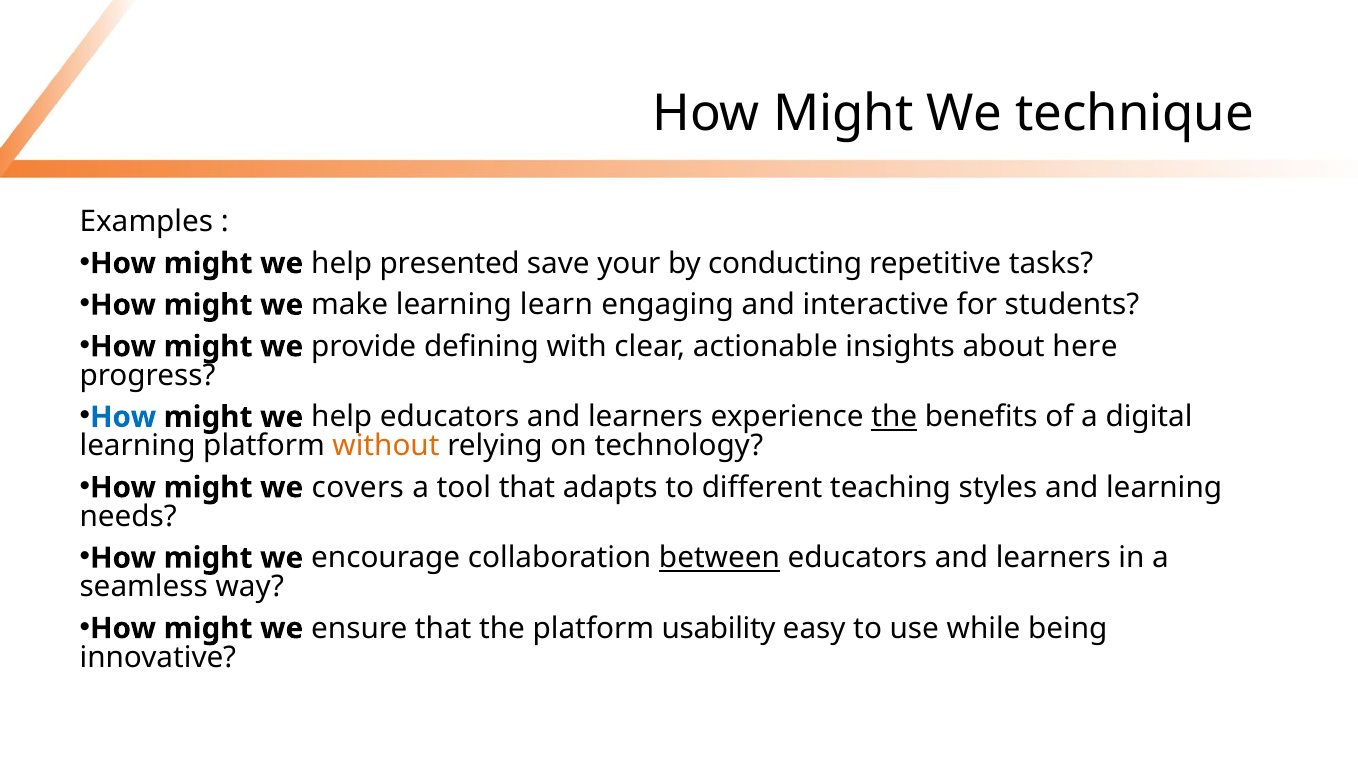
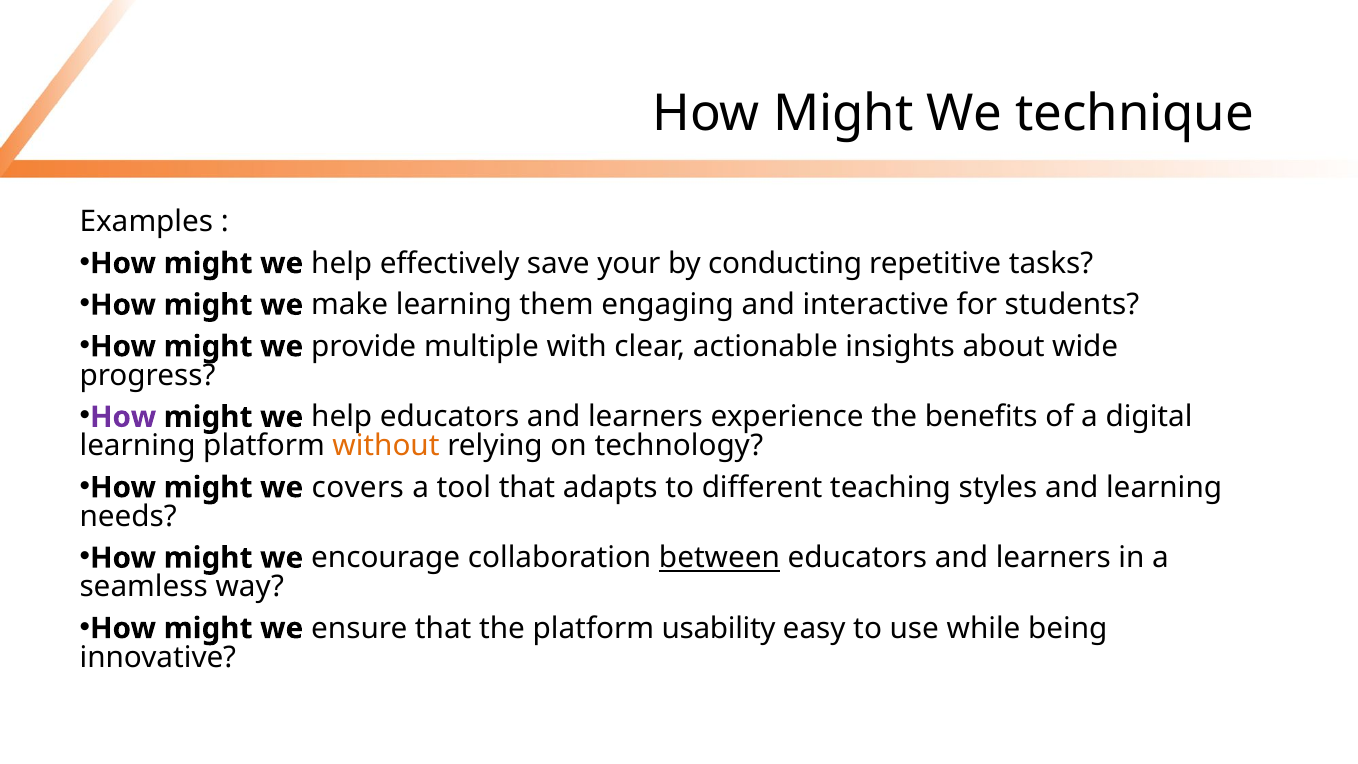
presented: presented -> effectively
learn: learn -> them
defining: defining -> multiple
here: here -> wide
How at (123, 417) colour: blue -> purple
the at (894, 417) underline: present -> none
